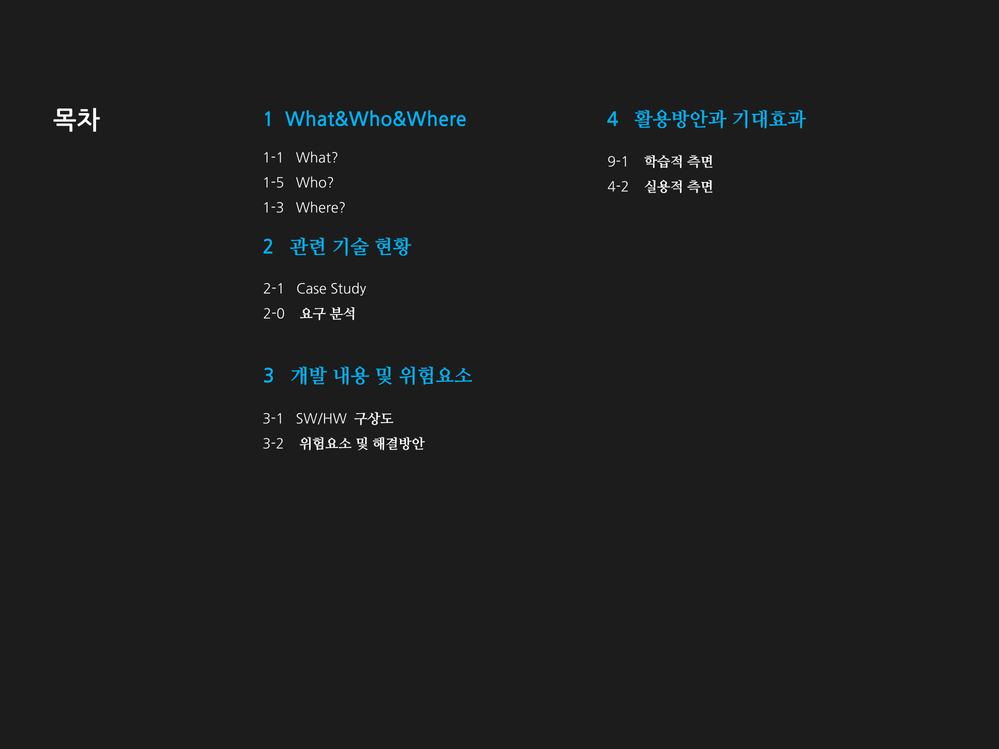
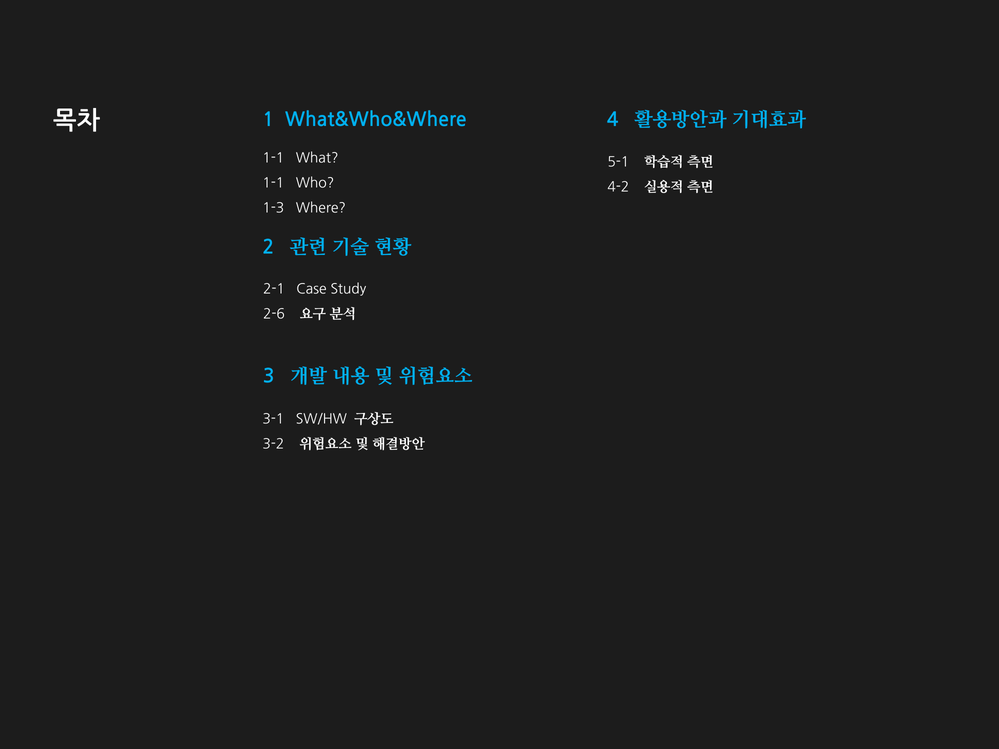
9-1: 9-1 -> 5-1
1-5 at (273, 183): 1-5 -> 1-1
2-0: 2-0 -> 2-6
